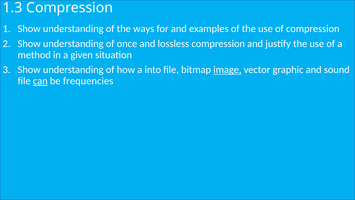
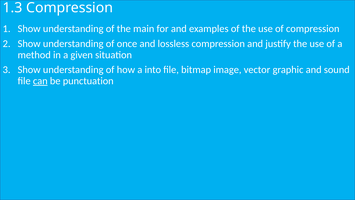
ways: ways -> main
image underline: present -> none
frequencies: frequencies -> punctuation
